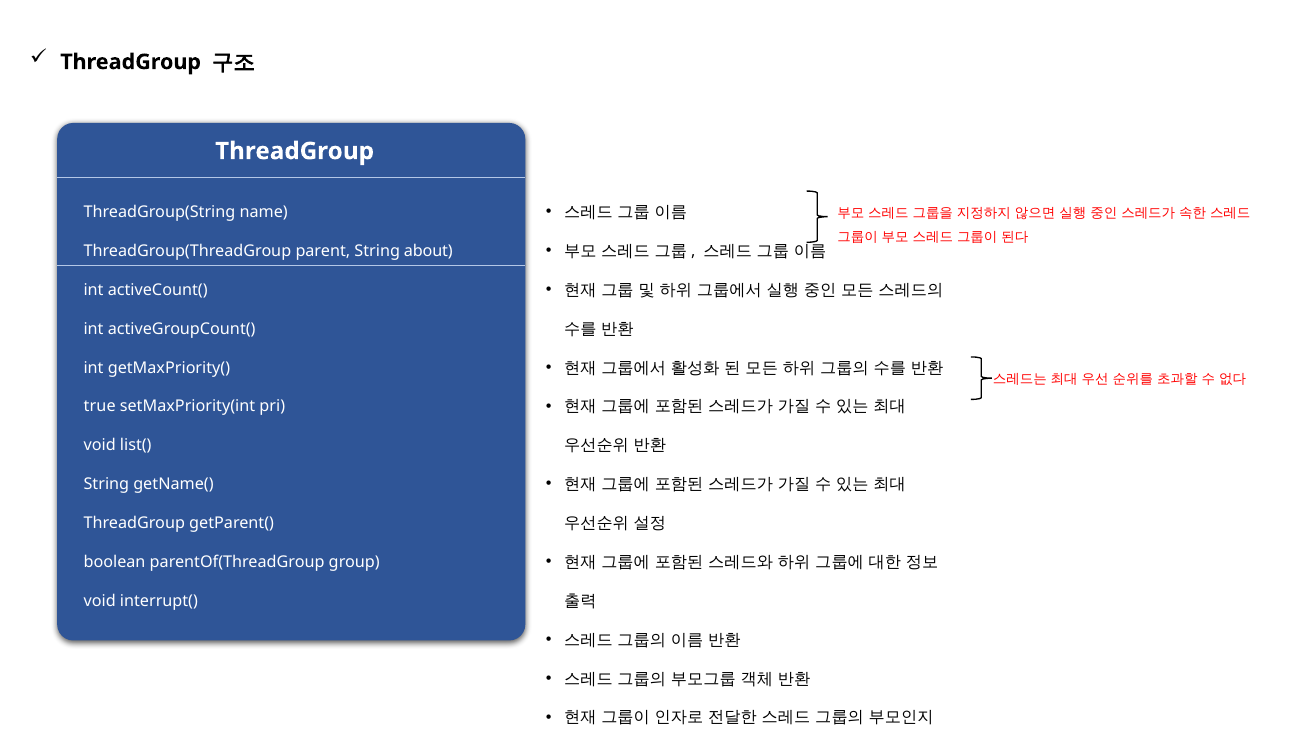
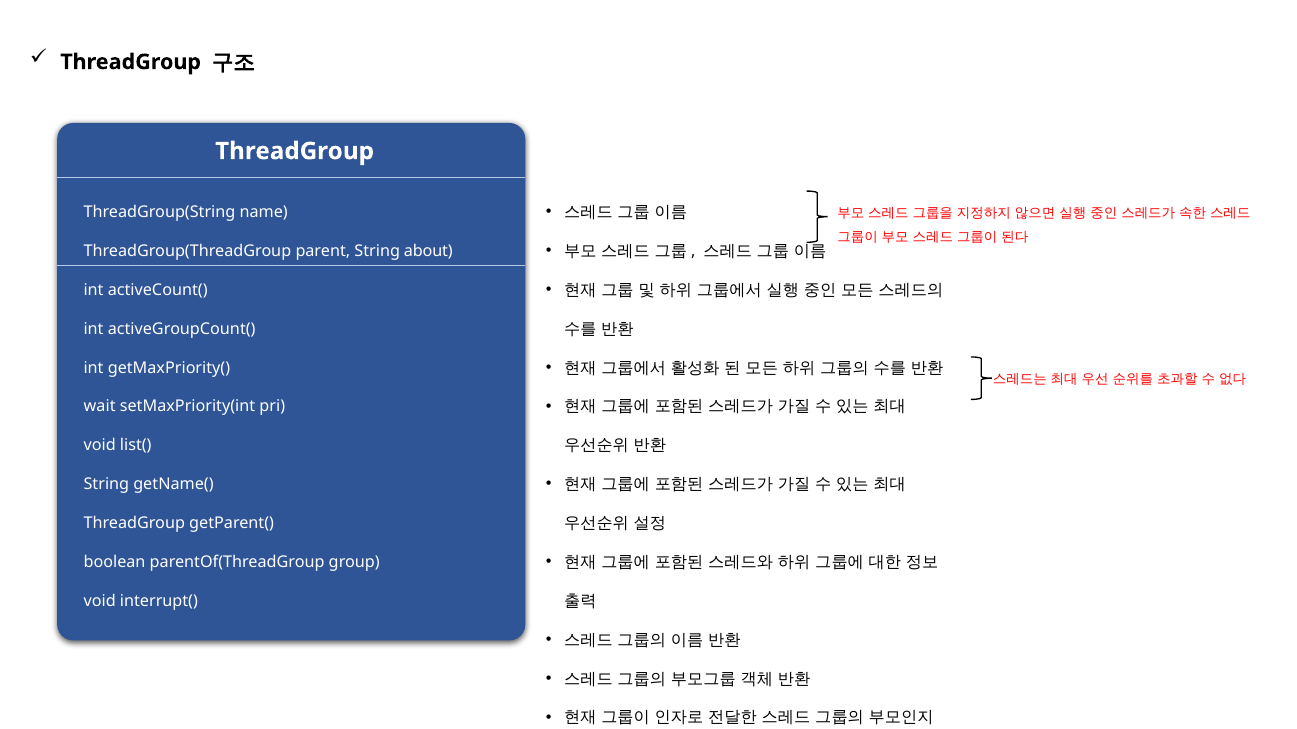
true: true -> wait
